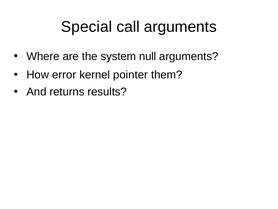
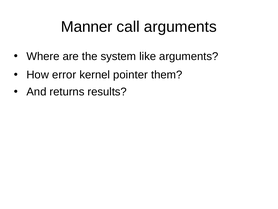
Special: Special -> Manner
null: null -> like
